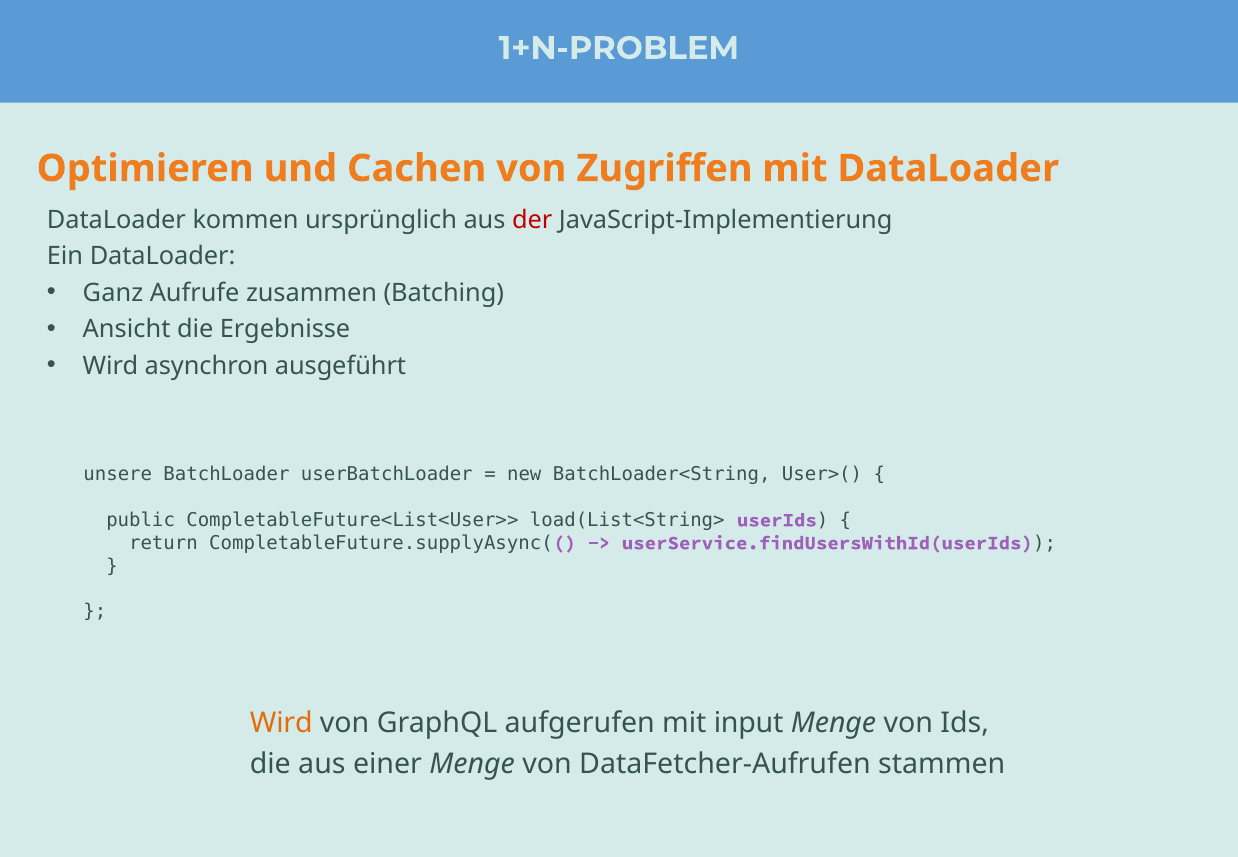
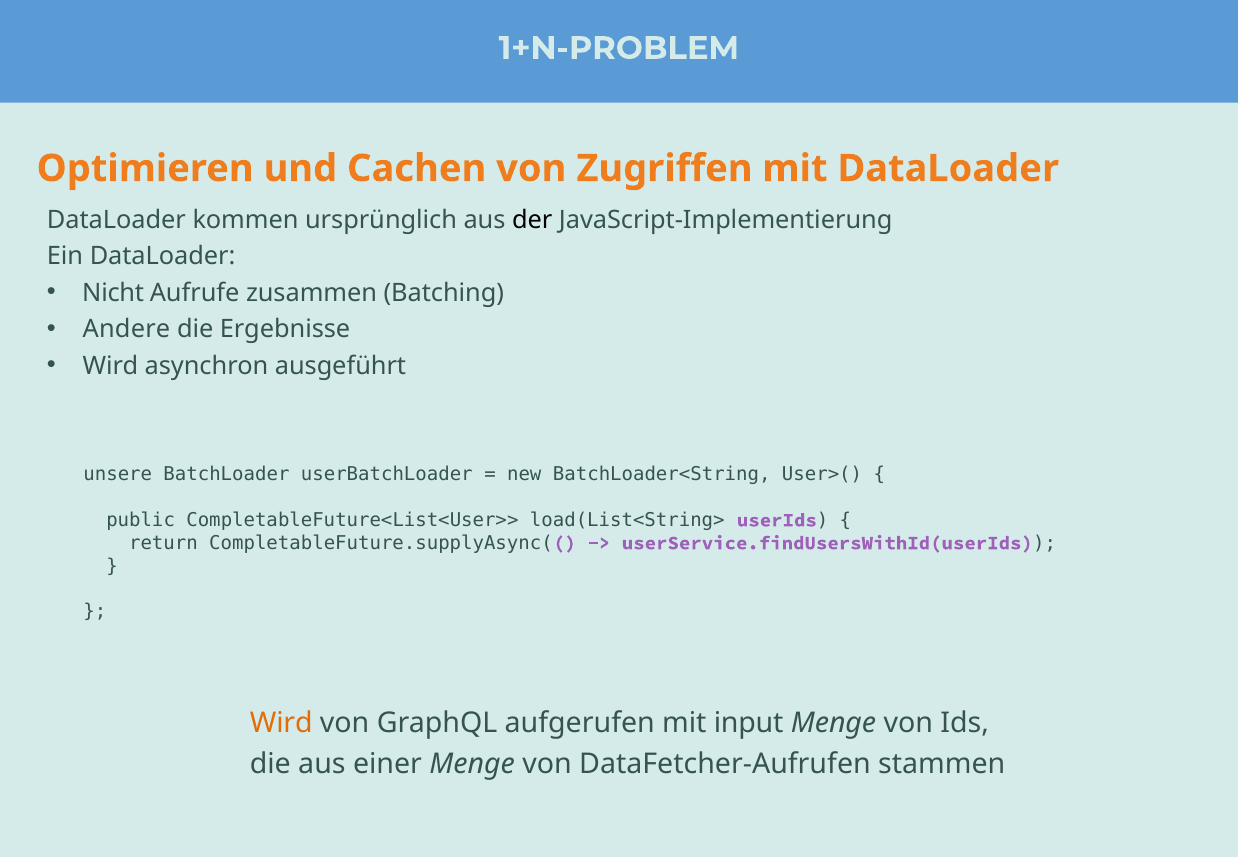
der colour: red -> black
Ganz: Ganz -> Nicht
Ansicht: Ansicht -> Andere
